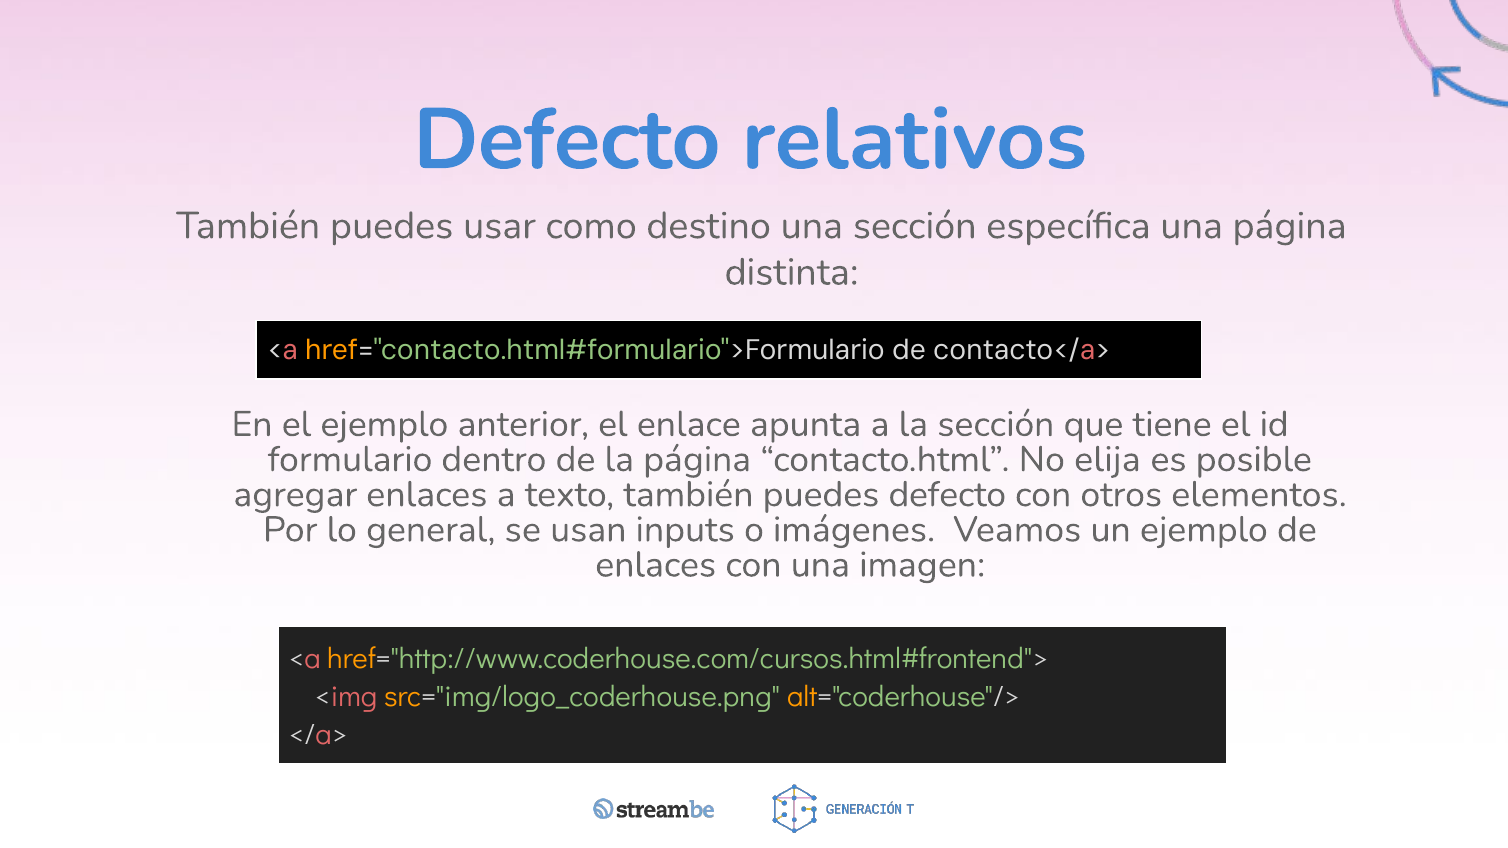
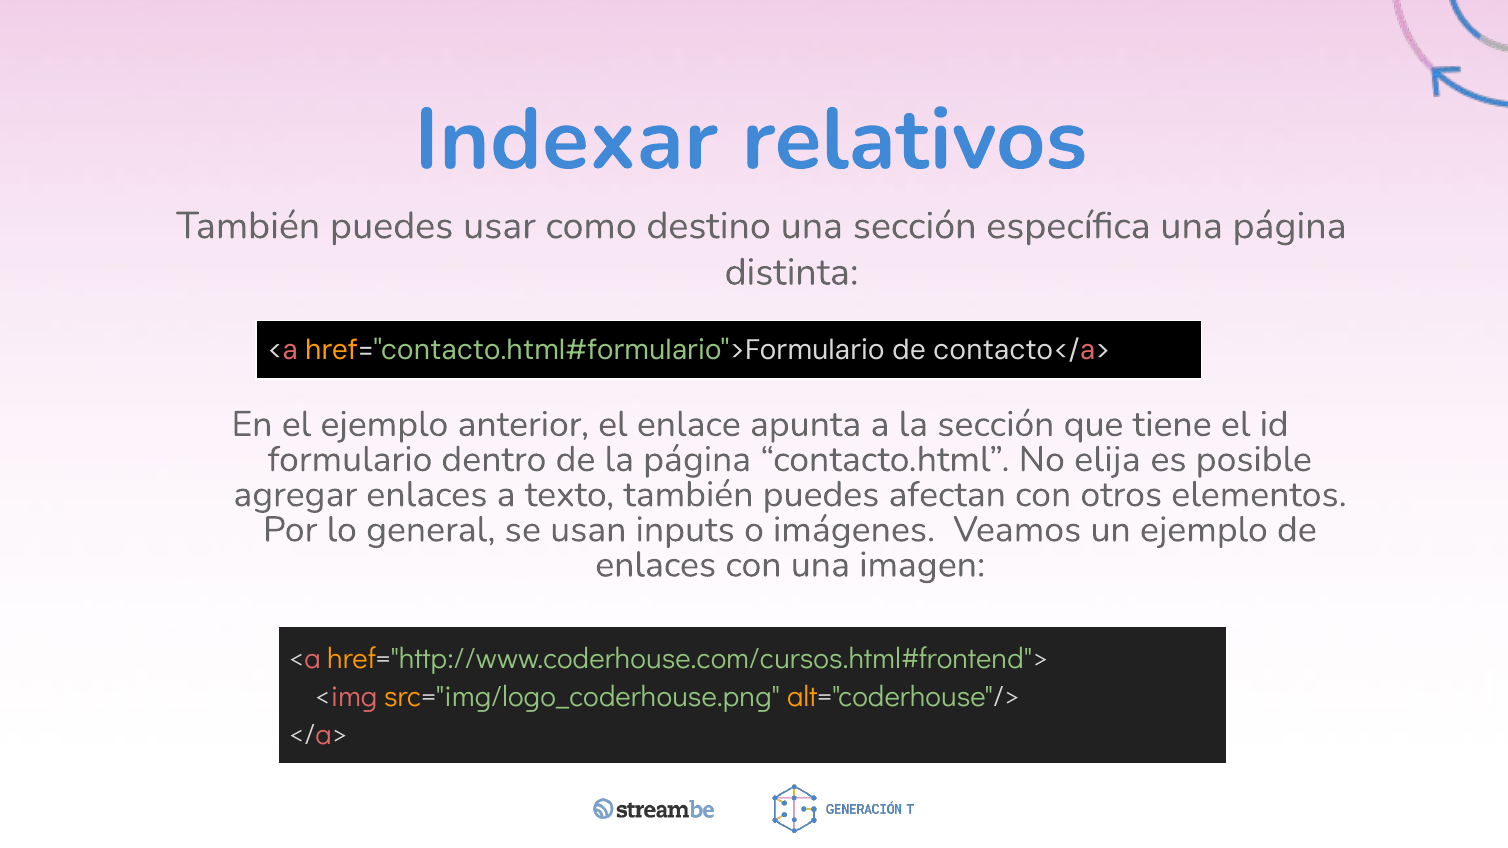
Defecto at (567, 140): Defecto -> Indexar
puedes defecto: defecto -> afectan
